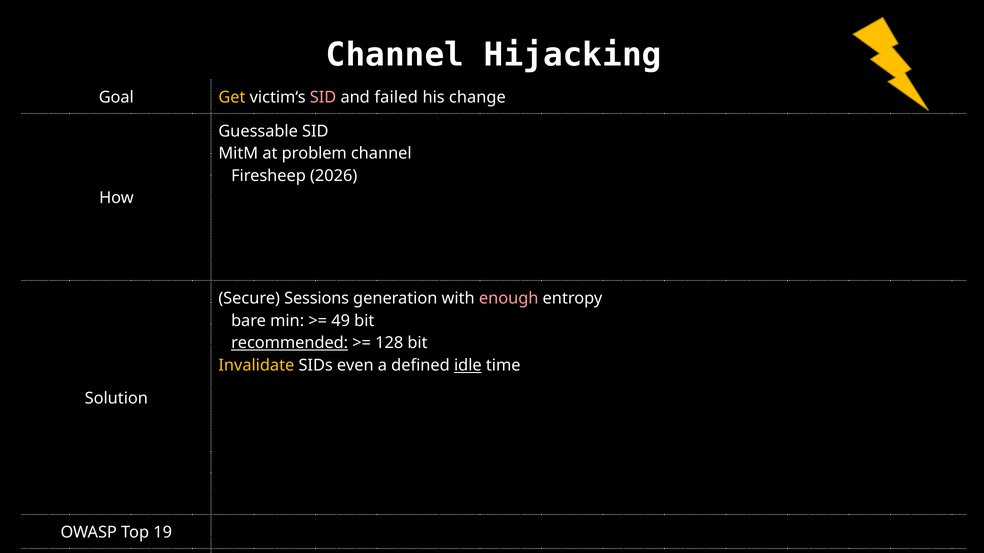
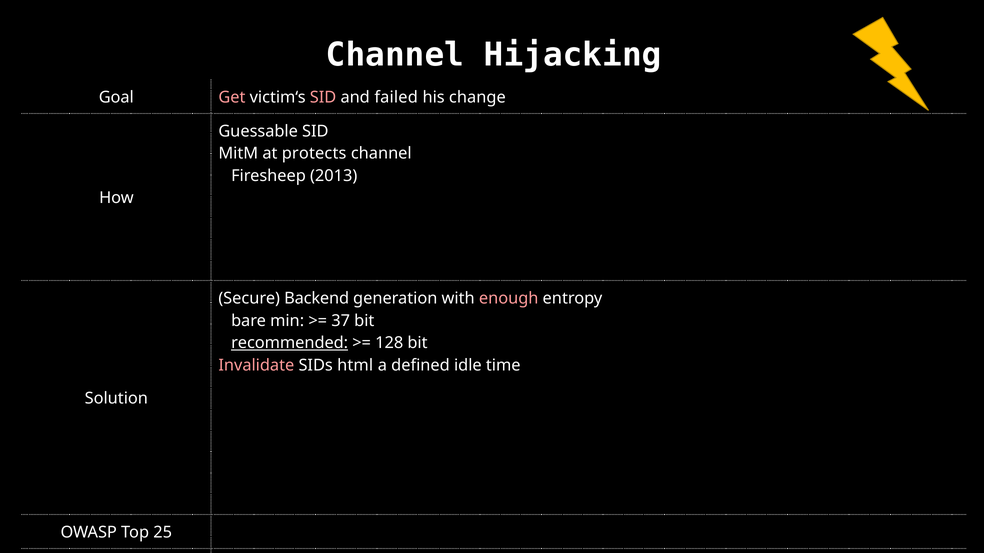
Get colour: yellow -> pink
problem: problem -> protects
2026: 2026 -> 2013
Sessions: Sessions -> Backend
49: 49 -> 37
Invalidate colour: yellow -> pink
even: even -> html
idle underline: present -> none
19: 19 -> 25
